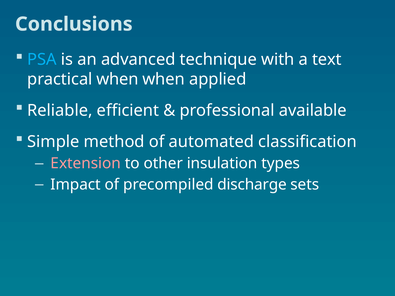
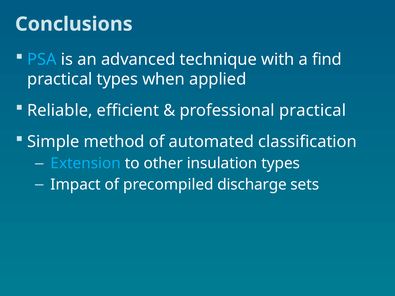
text: text -> find
practical when: when -> types
professional available: available -> practical
Extension colour: pink -> light blue
